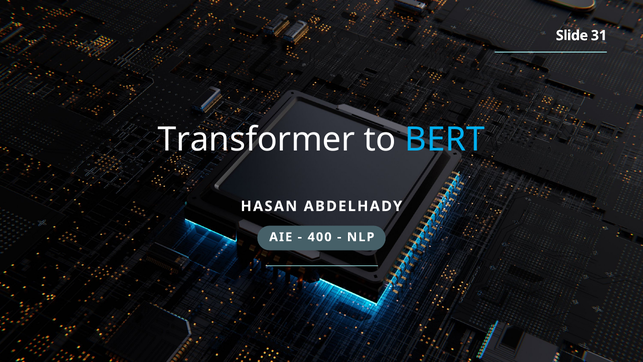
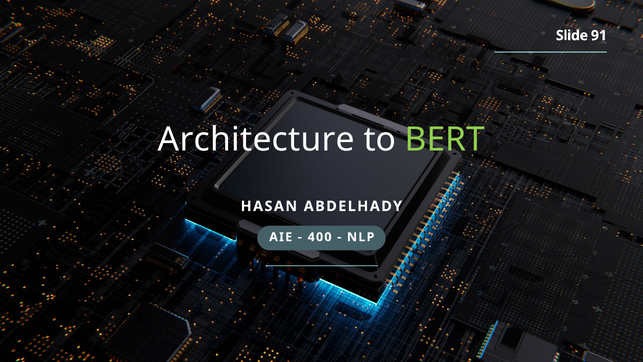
31: 31 -> 91
Transformer: Transformer -> Architecture
BERT colour: light blue -> light green
